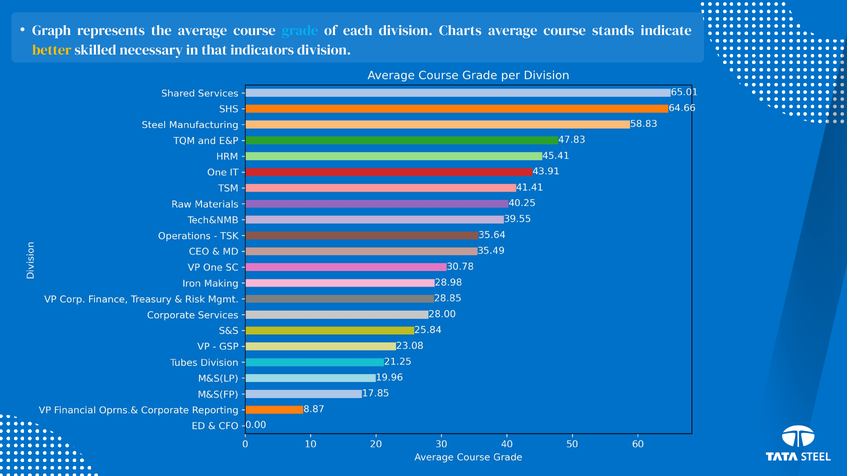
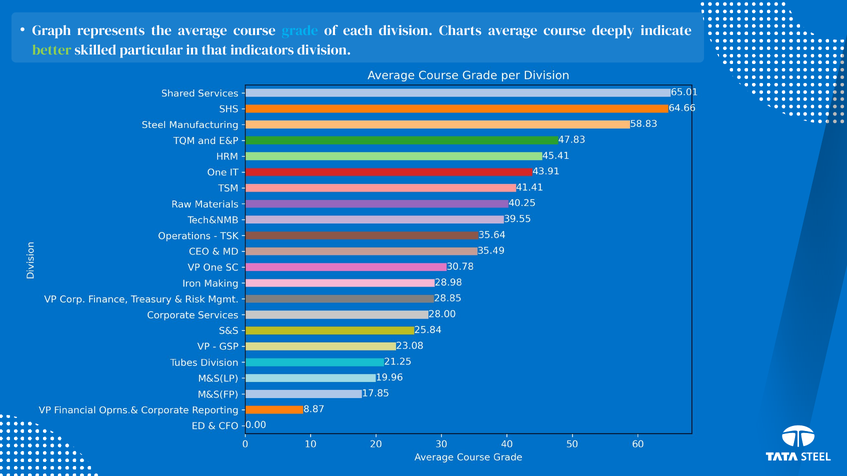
stands: stands -> deeply
better colour: yellow -> light green
necessary: necessary -> particular
